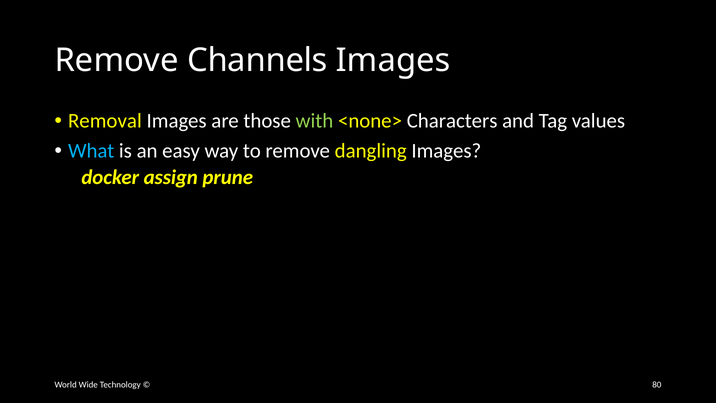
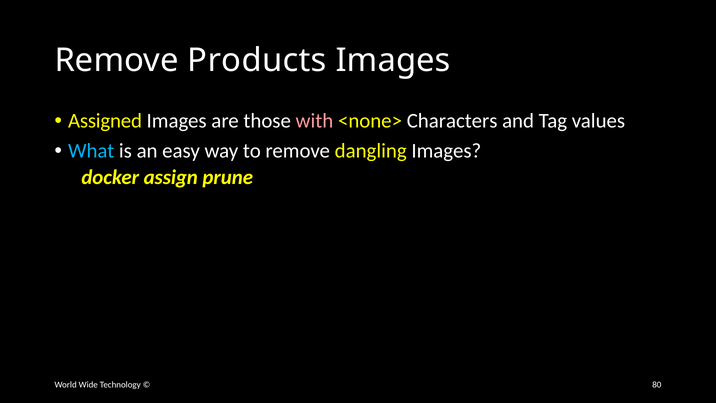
Channels: Channels -> Products
Removal: Removal -> Assigned
with colour: light green -> pink
